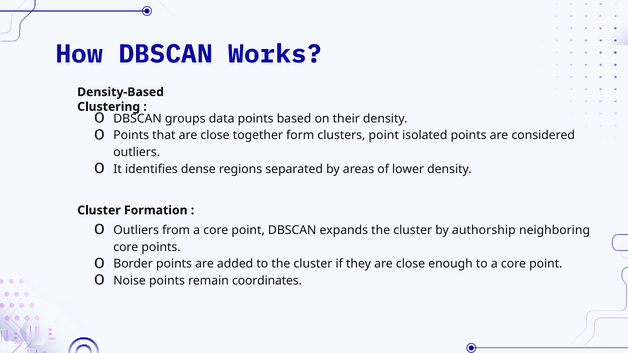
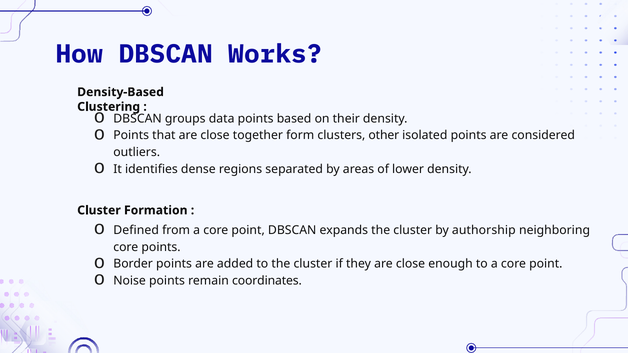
clusters point: point -> other
Outliers at (136, 230): Outliers -> Defined
